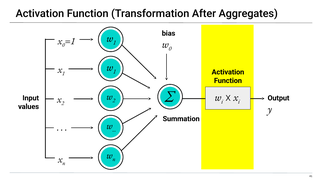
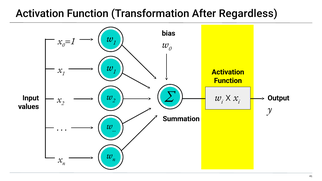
Aggregates: Aggregates -> Regardless
